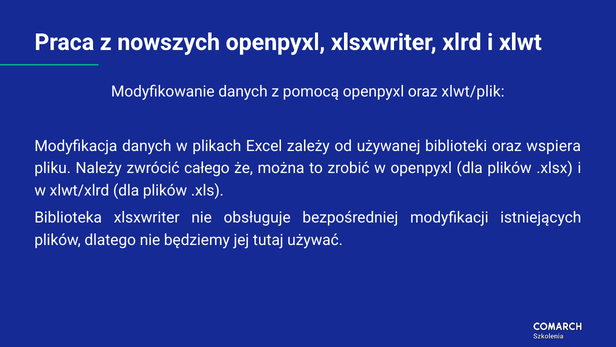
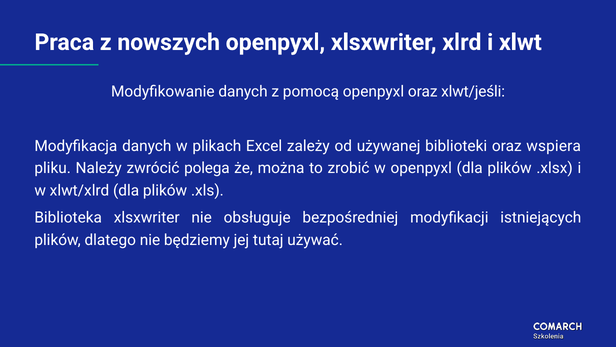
xlwt/plik: xlwt/plik -> xlwt/jeśli
całego: całego -> polega
